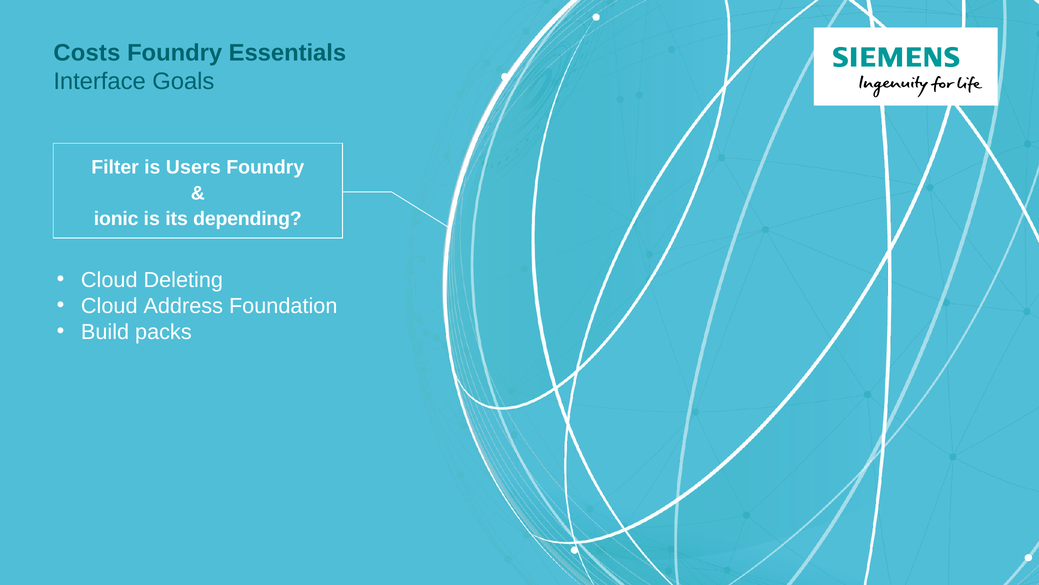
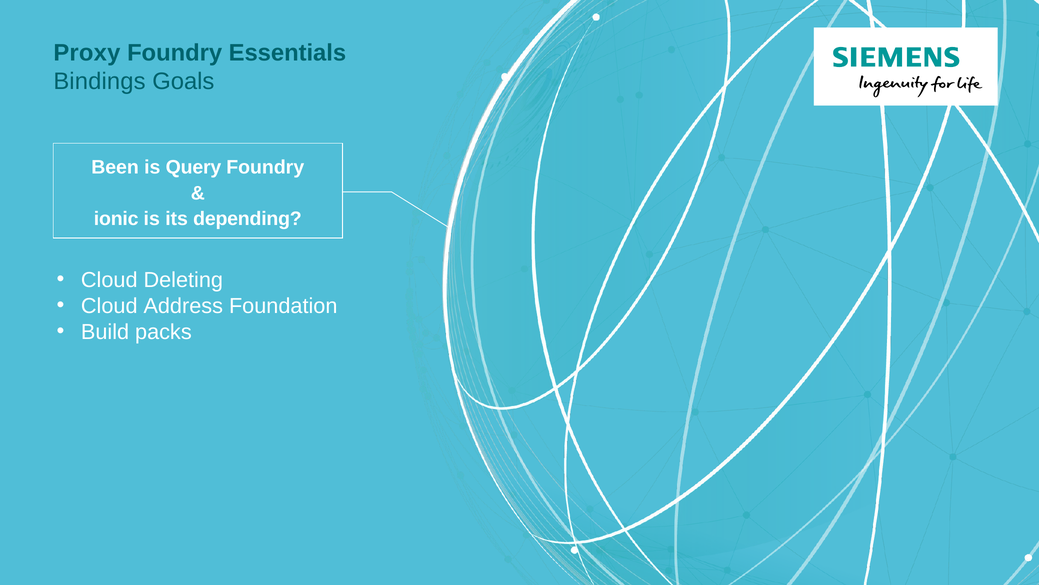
Costs: Costs -> Proxy
Interface: Interface -> Bindings
Filter: Filter -> Been
Users: Users -> Query
